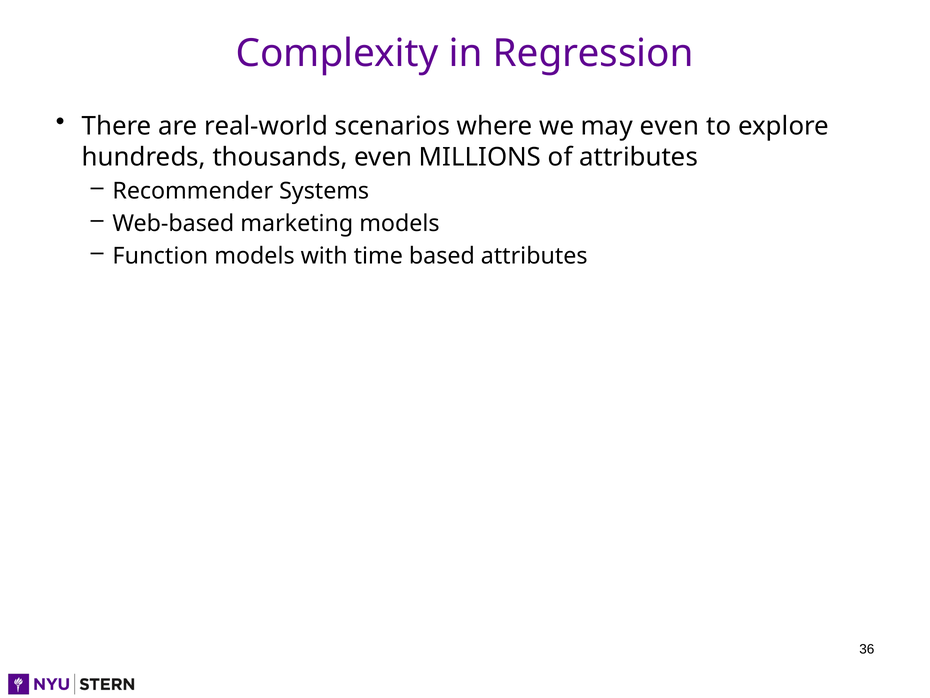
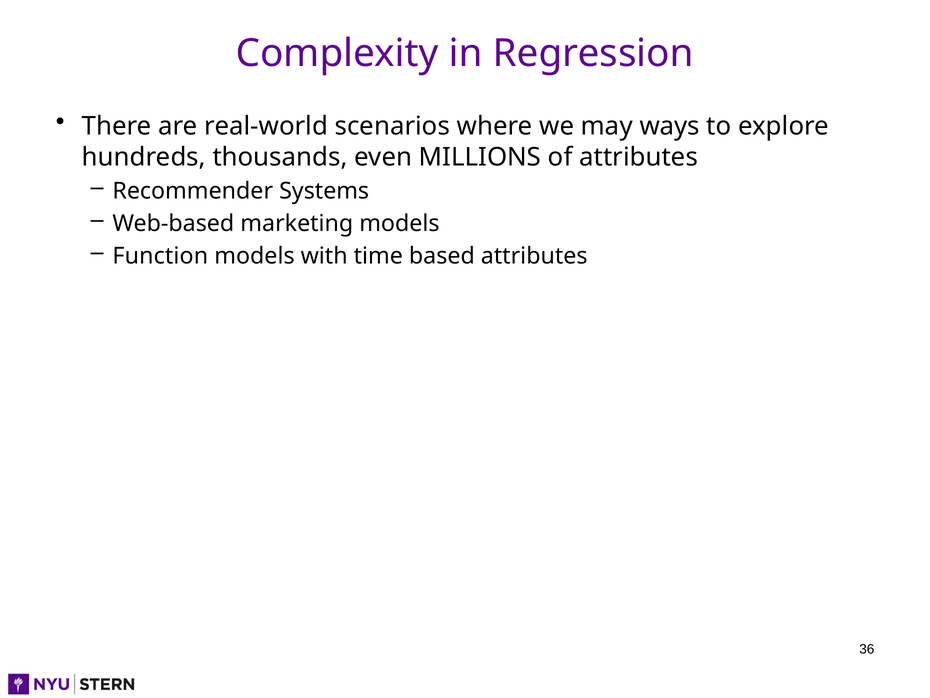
may even: even -> ways
